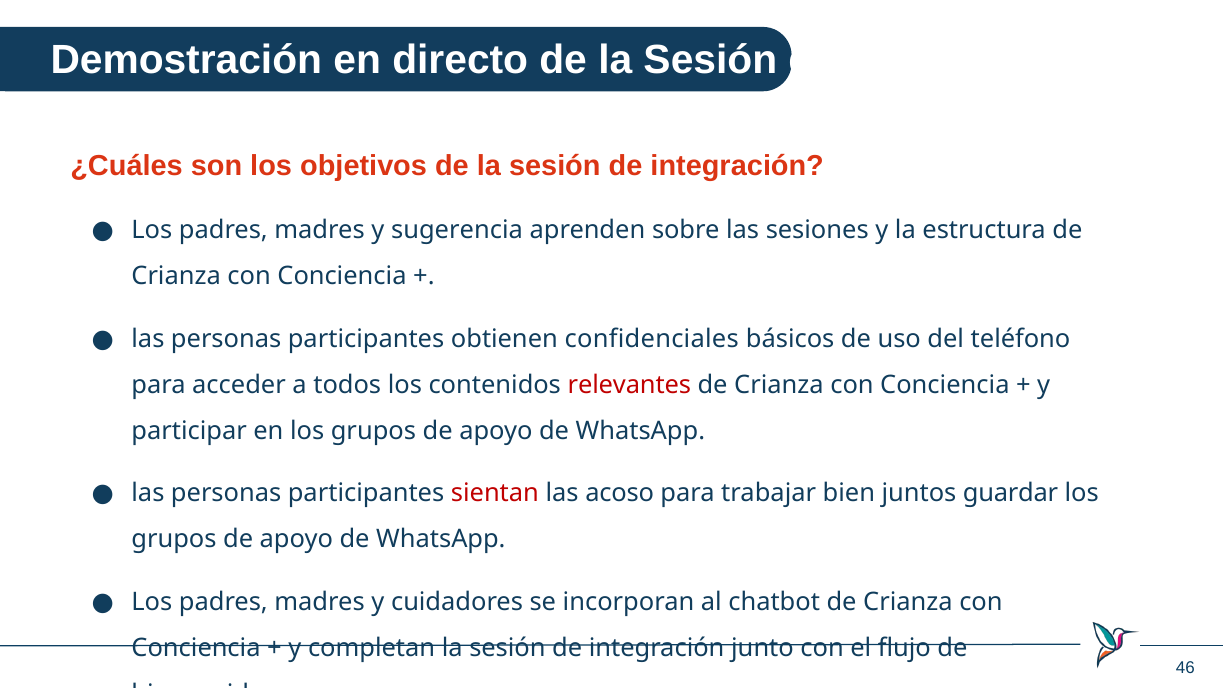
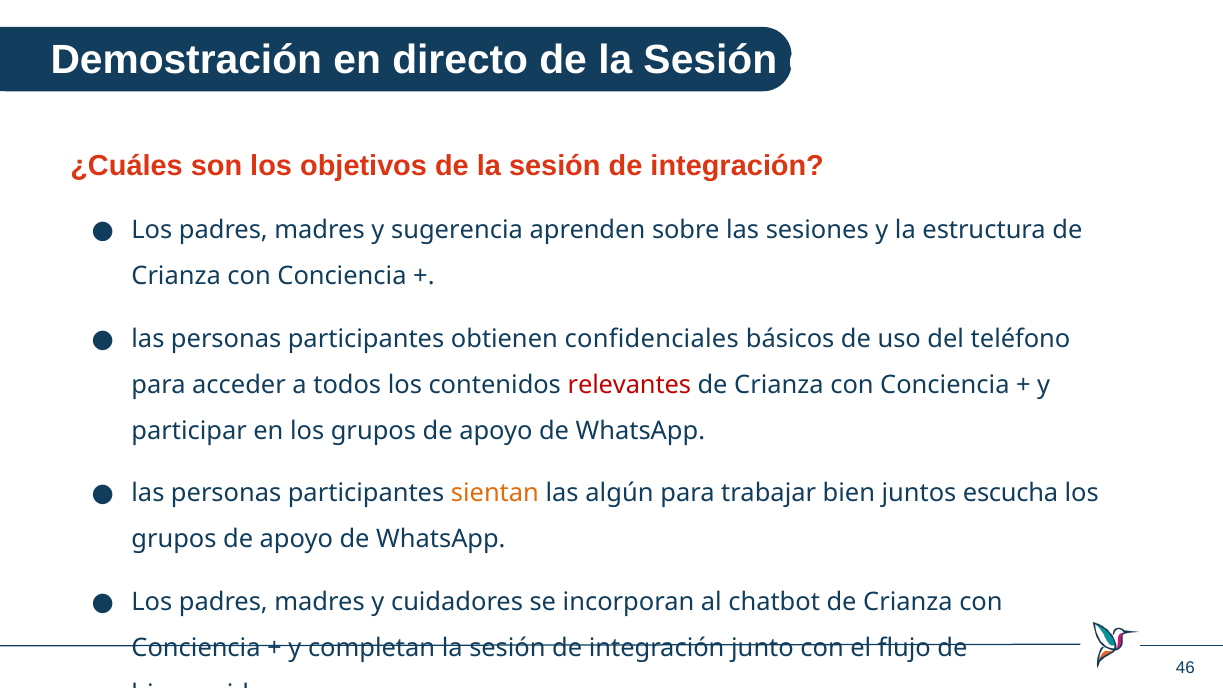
sientan colour: red -> orange
acoso: acoso -> algún
guardar: guardar -> escucha
